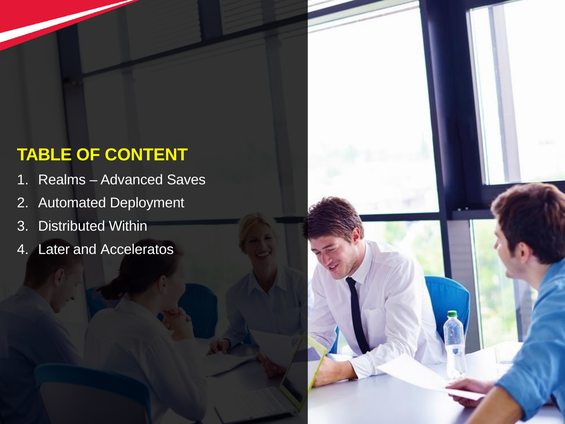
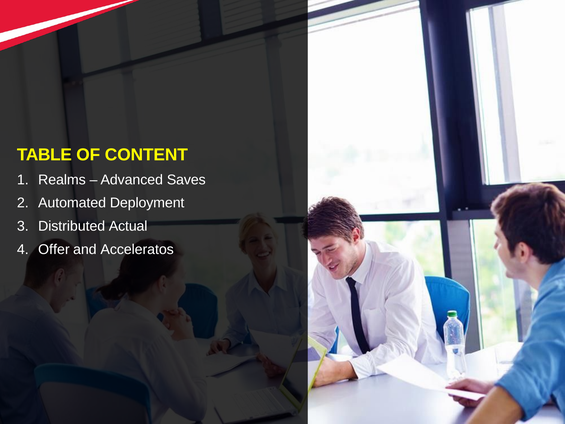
Within: Within -> Actual
Later: Later -> Offer
